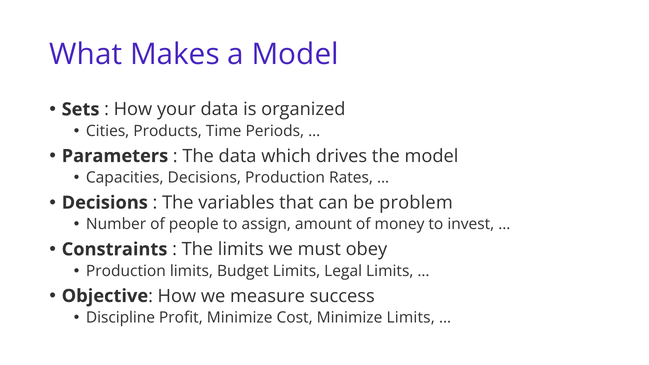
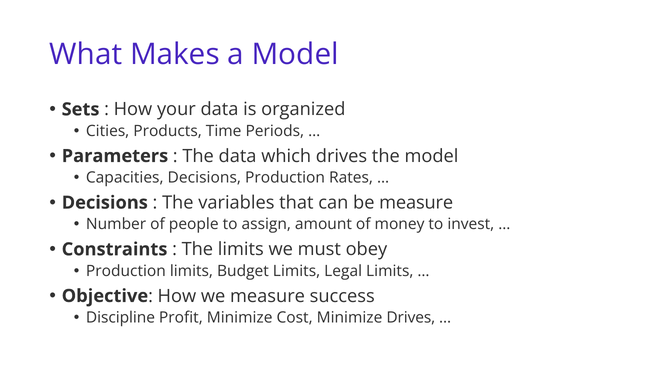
be problem: problem -> measure
Minimize Limits: Limits -> Drives
